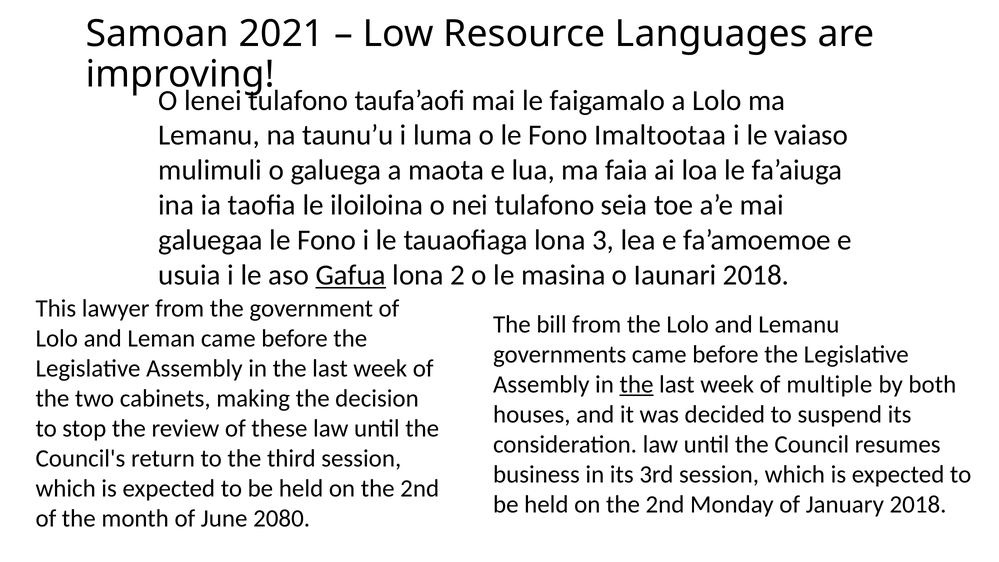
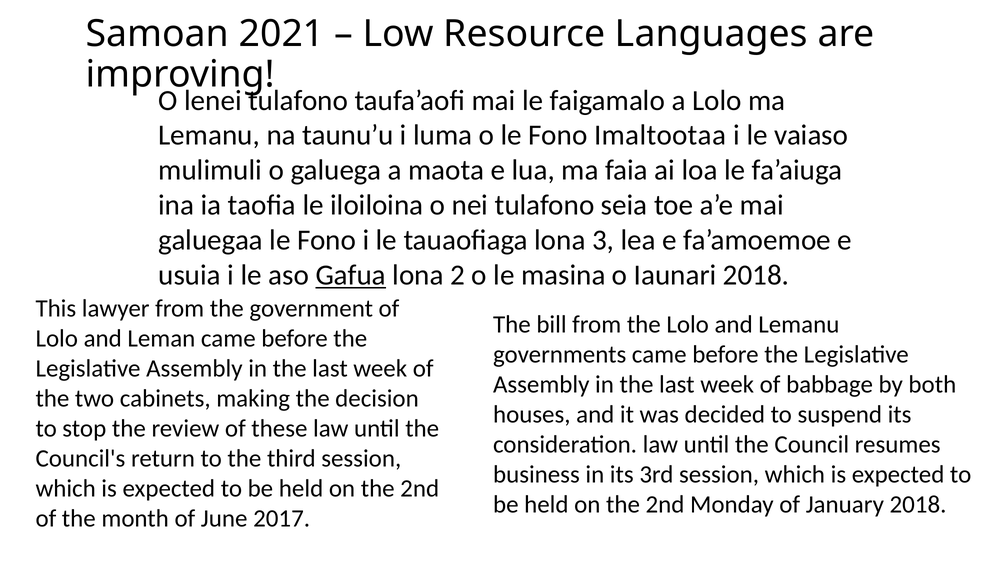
the at (637, 384) underline: present -> none
multiple: multiple -> babbage
2080: 2080 -> 2017
